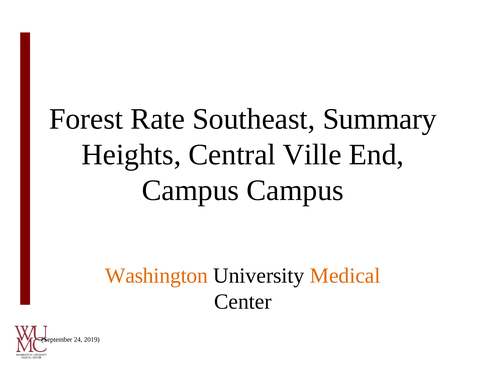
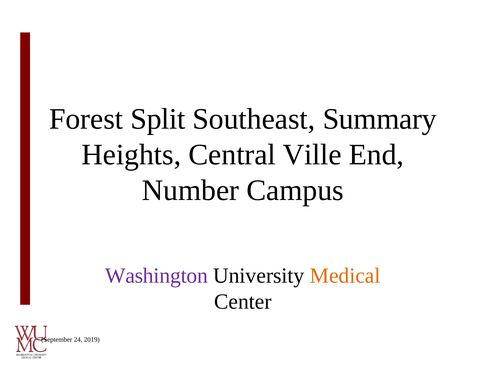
Rate: Rate -> Split
Campus at (190, 190): Campus -> Number
Washington colour: orange -> purple
